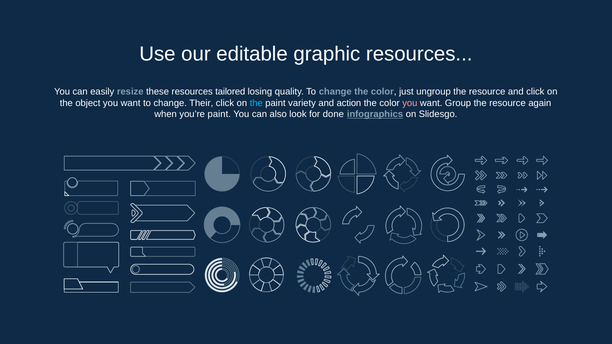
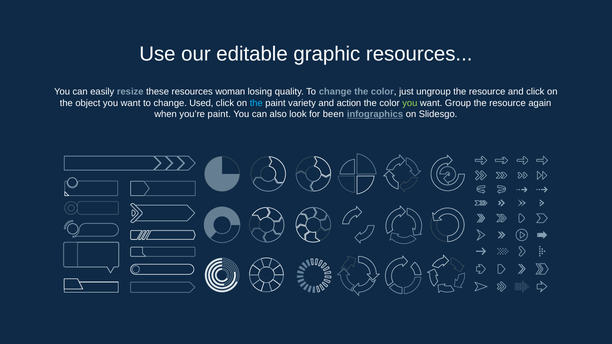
tailored: tailored -> woman
Their: Their -> Used
you at (410, 103) colour: pink -> light green
done: done -> been
